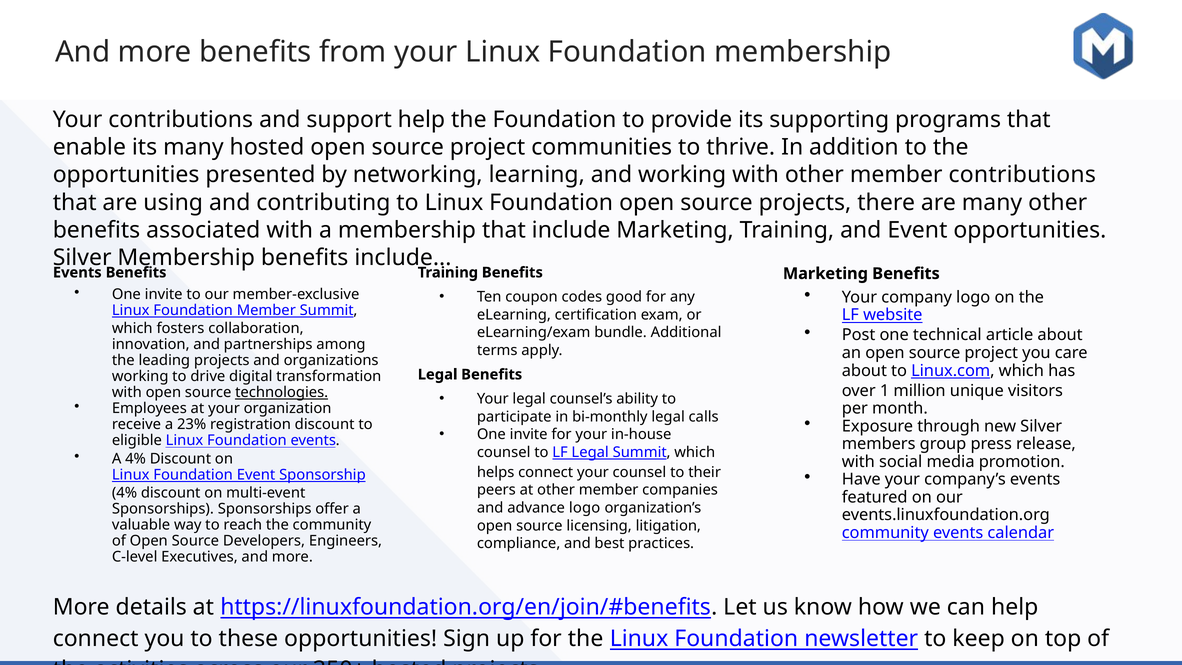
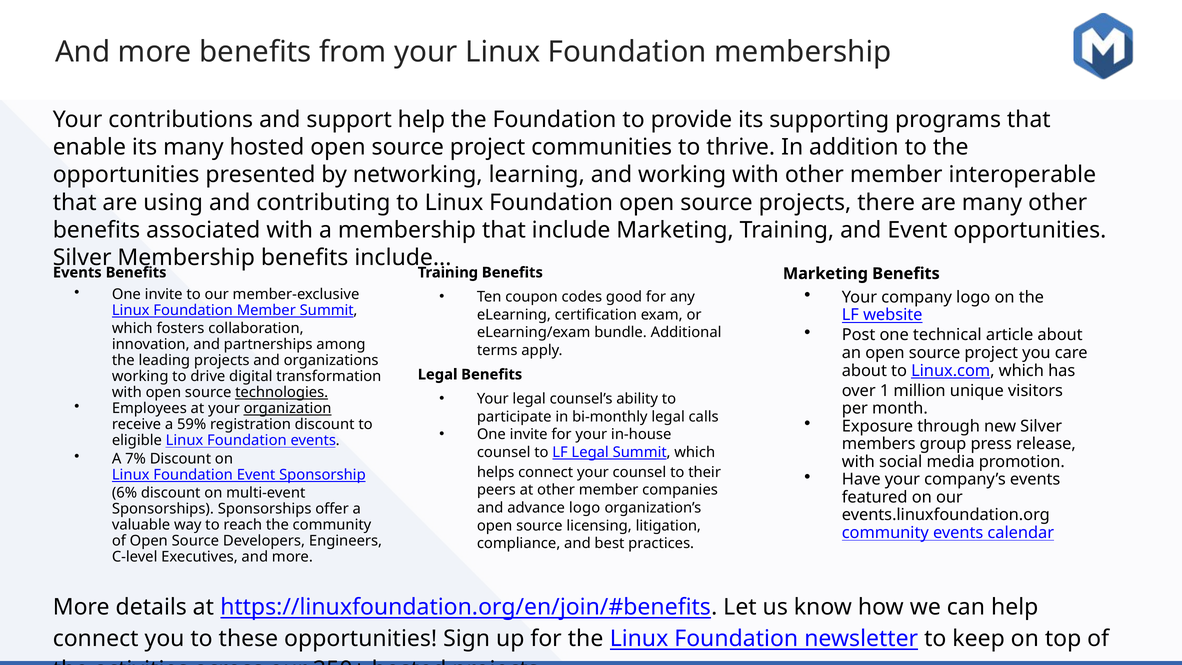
member contributions: contributions -> interoperable
organization underline: none -> present
23%: 23% -> 59%
A 4%: 4% -> 7%
4% at (124, 493): 4% -> 6%
